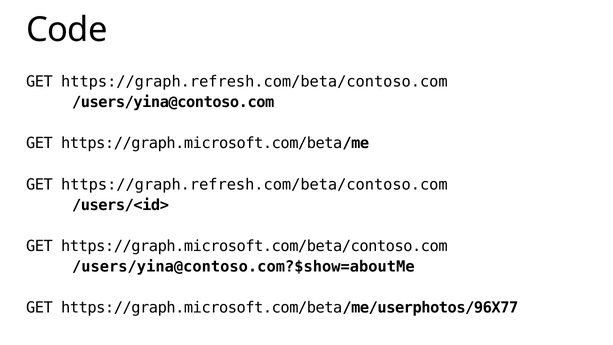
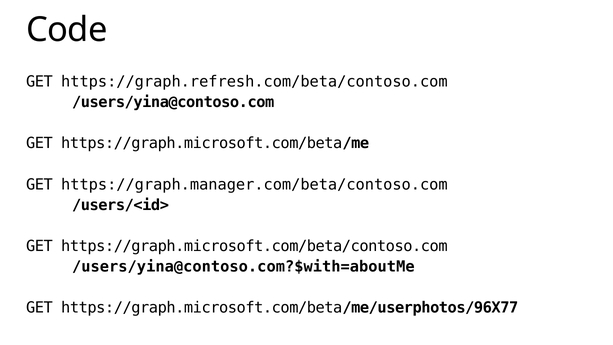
https://graph.refresh.com/beta/contoso.com at (254, 184): https://graph.refresh.com/beta/contoso.com -> https://graph.manager.com/beta/contoso.com
/users/yina@contoso.com?$show=aboutMe: /users/yina@contoso.com?$show=aboutMe -> /users/yina@contoso.com?$with=aboutMe
